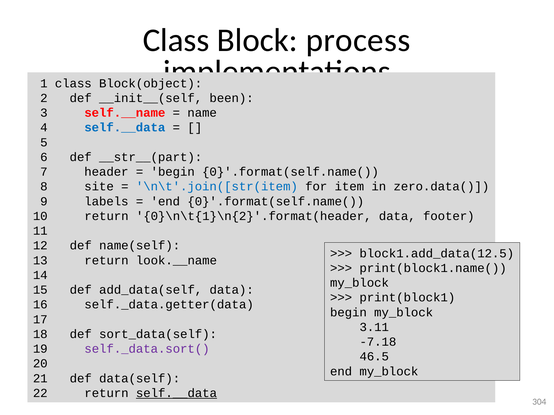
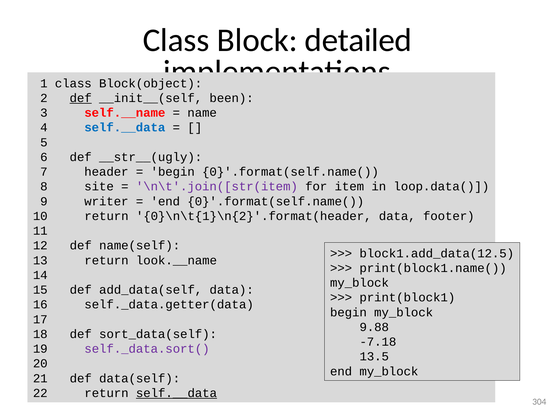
process: process -> detailed
def at (81, 98) underline: none -> present
__str__(part: __str__(part -> __str__(ugly
\n\t'.join([str(item colour: blue -> purple
zero.data(: zero.data( -> loop.data(
labels: labels -> writer
3.11: 3.11 -> 9.88
46.5: 46.5 -> 13.5
